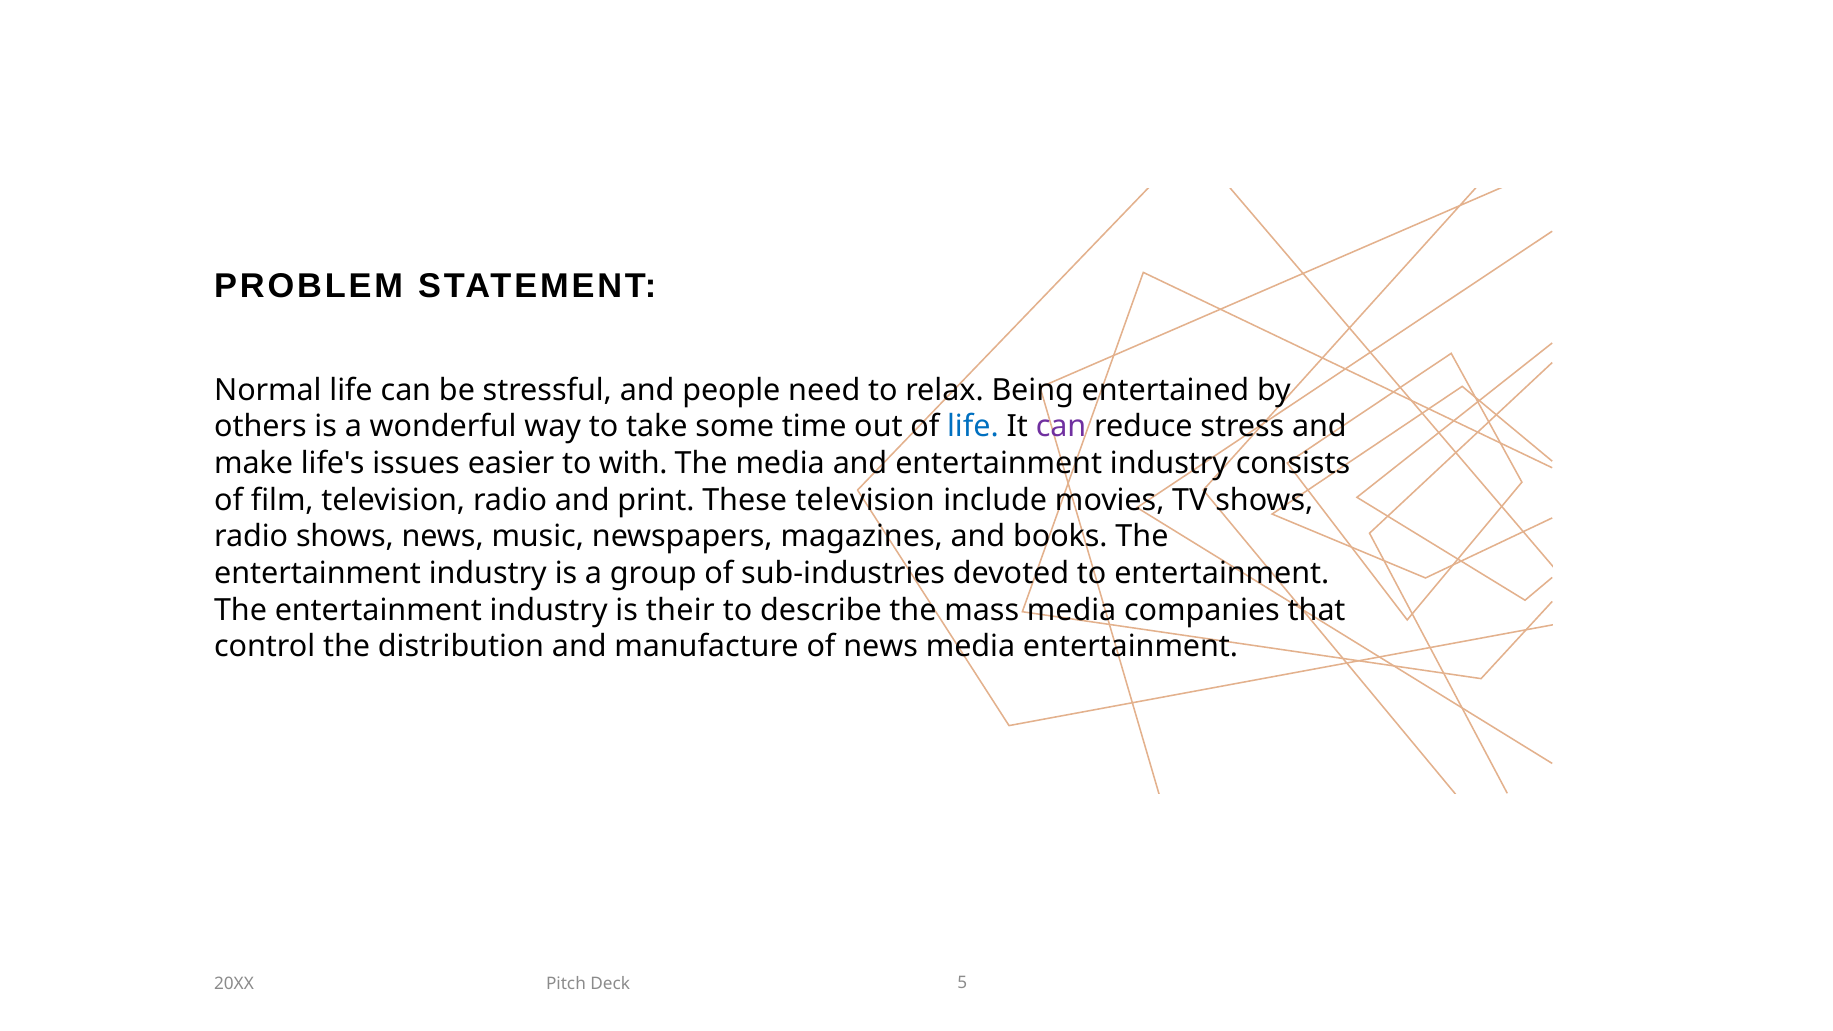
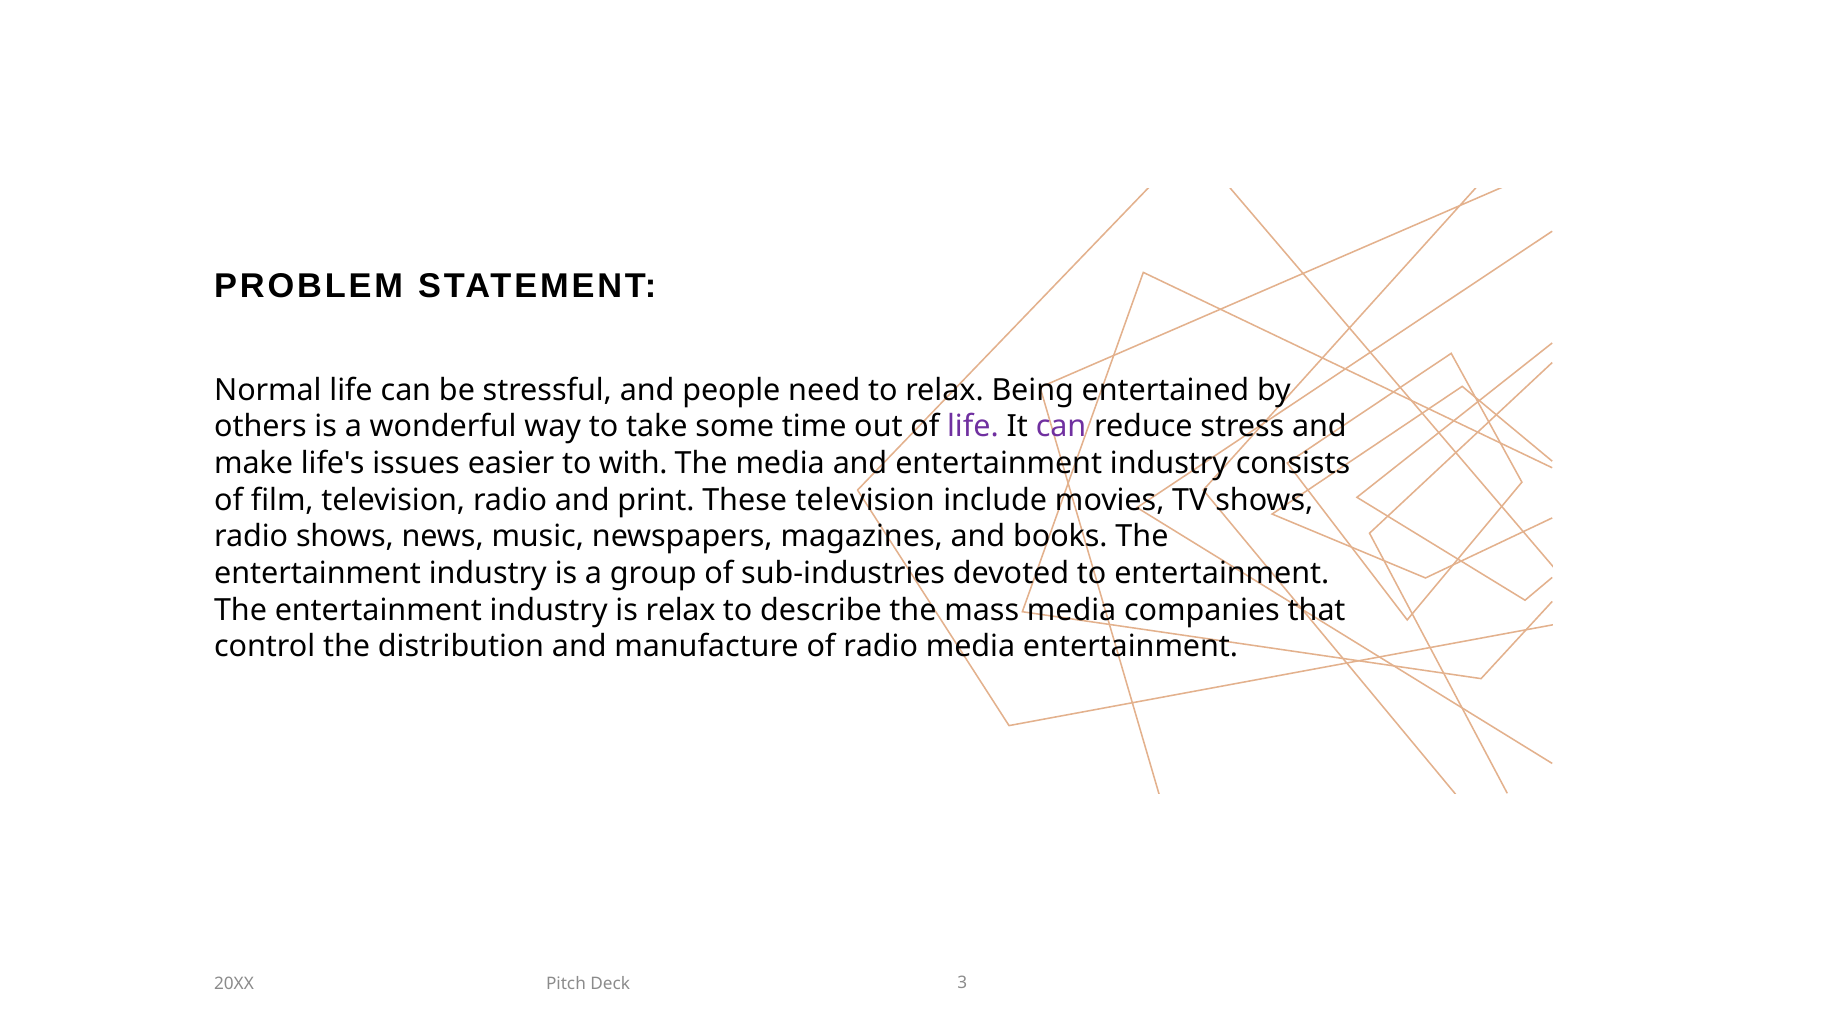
life at (973, 427) colour: blue -> purple
is their: their -> relax
of news: news -> radio
5: 5 -> 3
